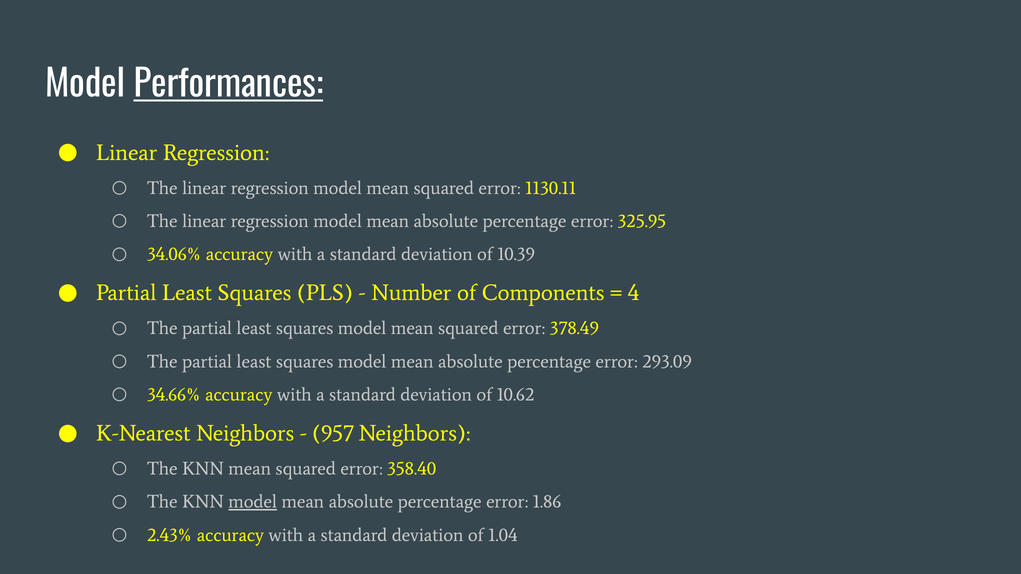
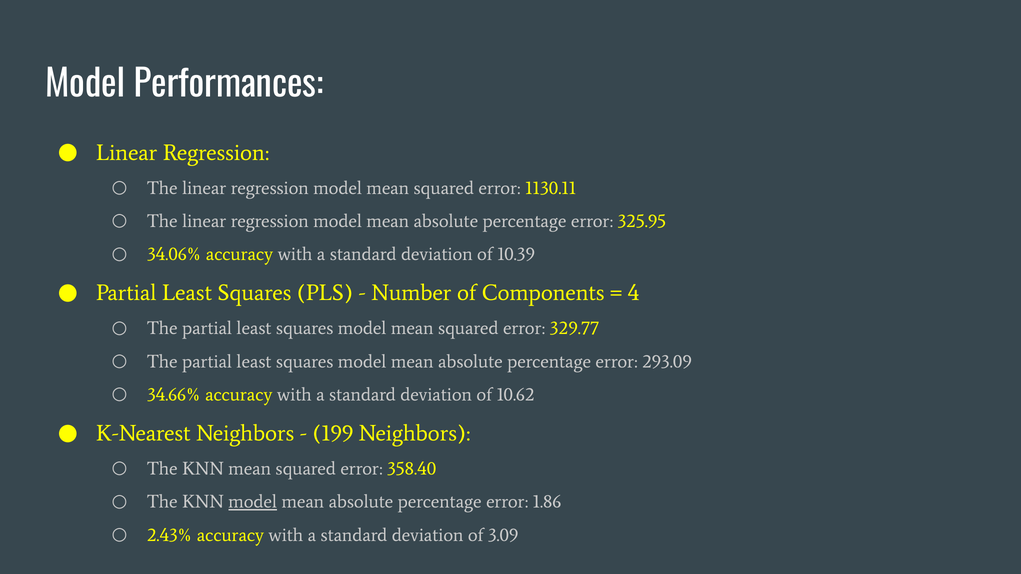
Performances underline: present -> none
378.49: 378.49 -> 329.77
957: 957 -> 199
1.04: 1.04 -> 3.09
